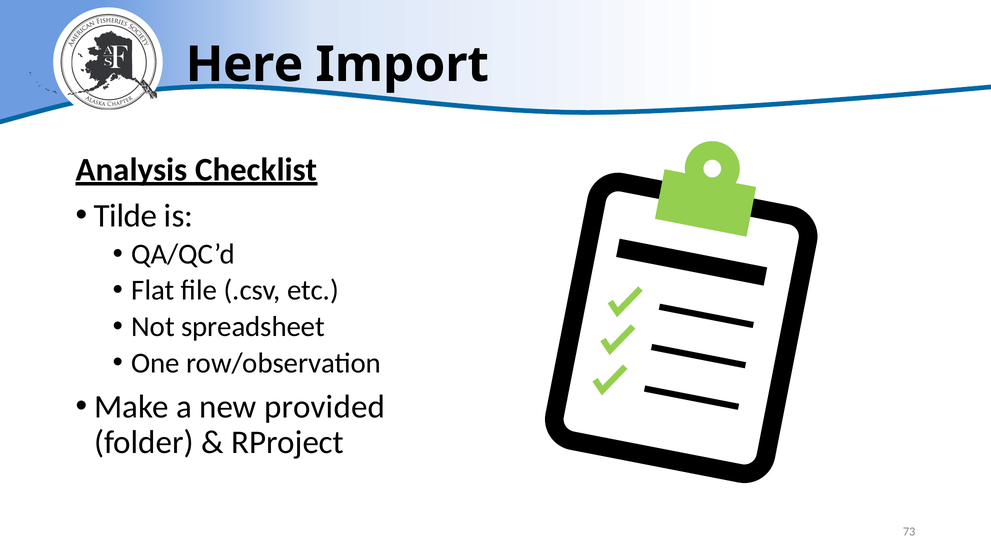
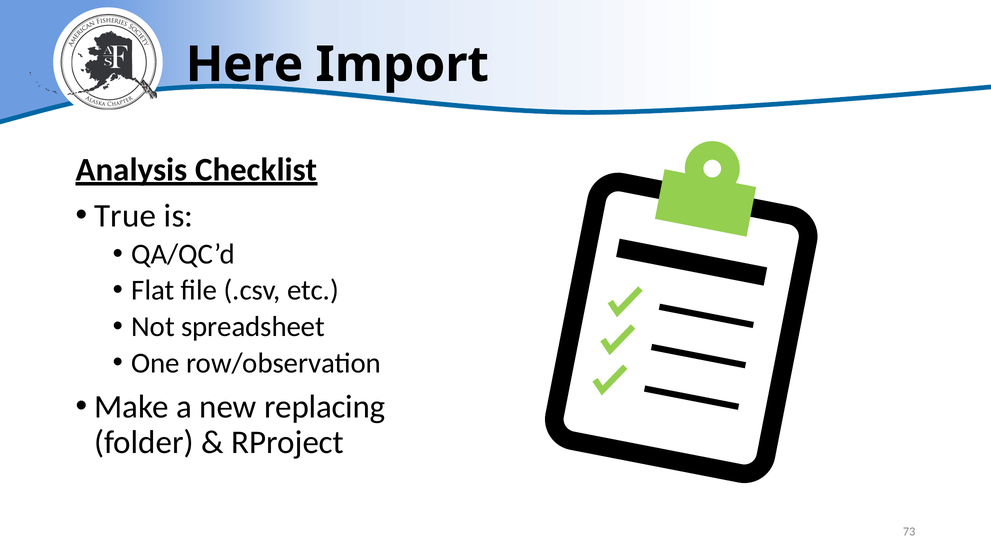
Tilde: Tilde -> True
provided: provided -> replacing
